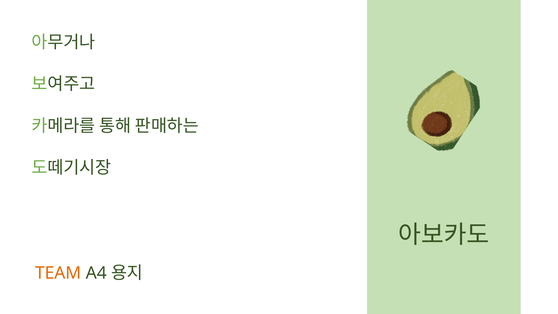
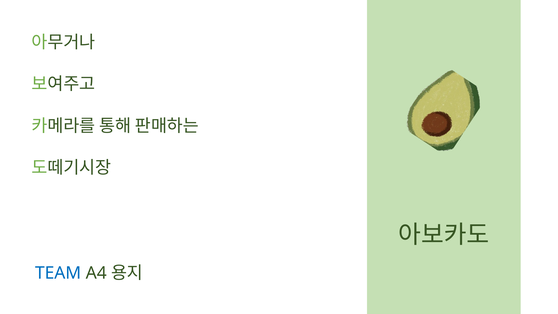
TEAM colour: orange -> blue
